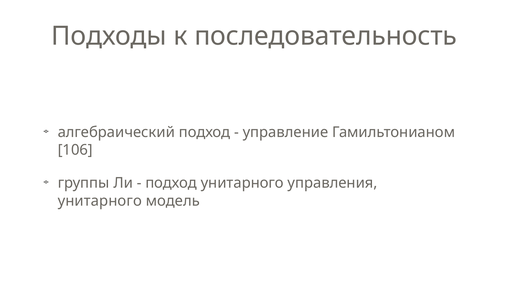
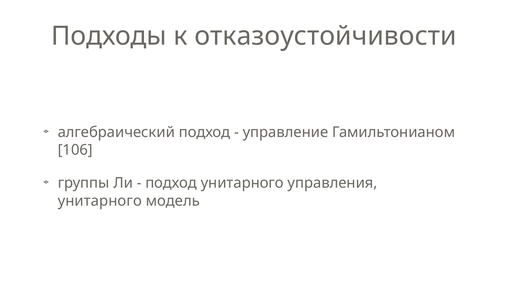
последовательность: последовательность -> отказоустойчивости
